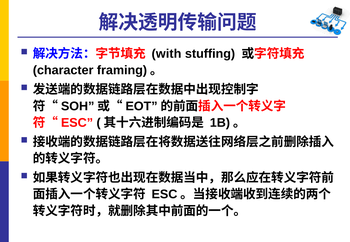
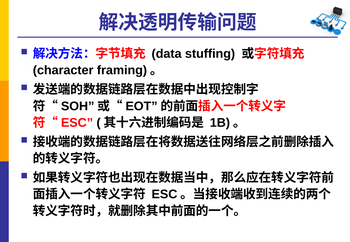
with: with -> data
